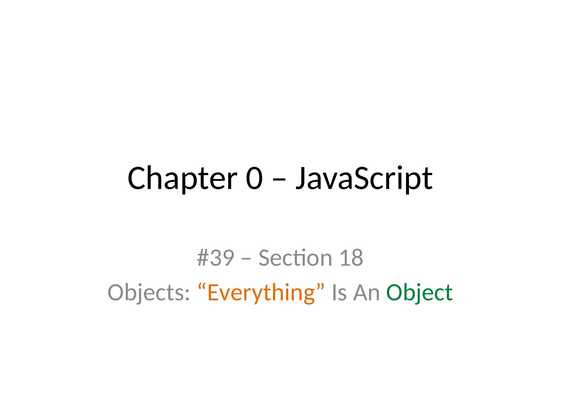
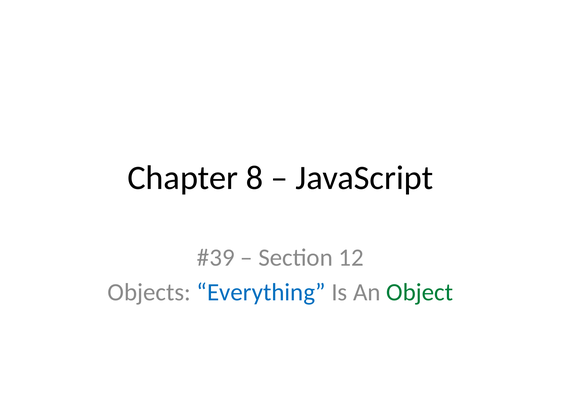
0: 0 -> 8
18: 18 -> 12
Everything colour: orange -> blue
